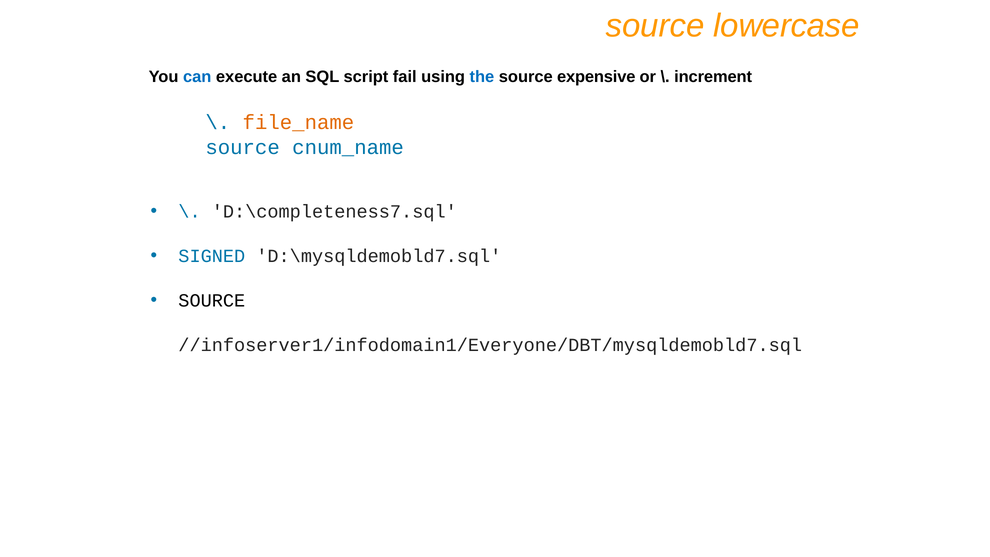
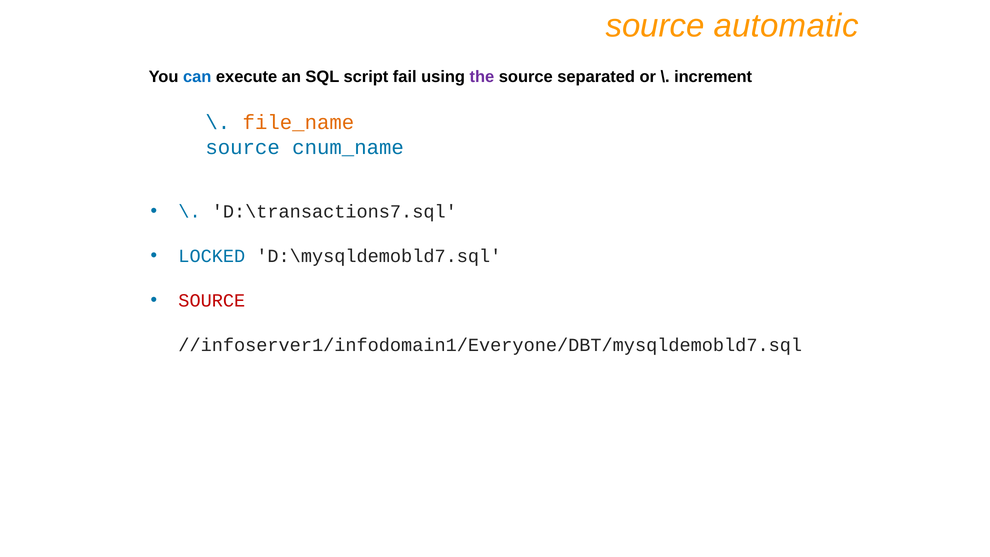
lowercase: lowercase -> automatic
the colour: blue -> purple
expensive: expensive -> separated
D:\completeness7.sql: D:\completeness7.sql -> D:\transactions7.sql
SIGNED: SIGNED -> LOCKED
SOURCE at (212, 301) colour: black -> red
